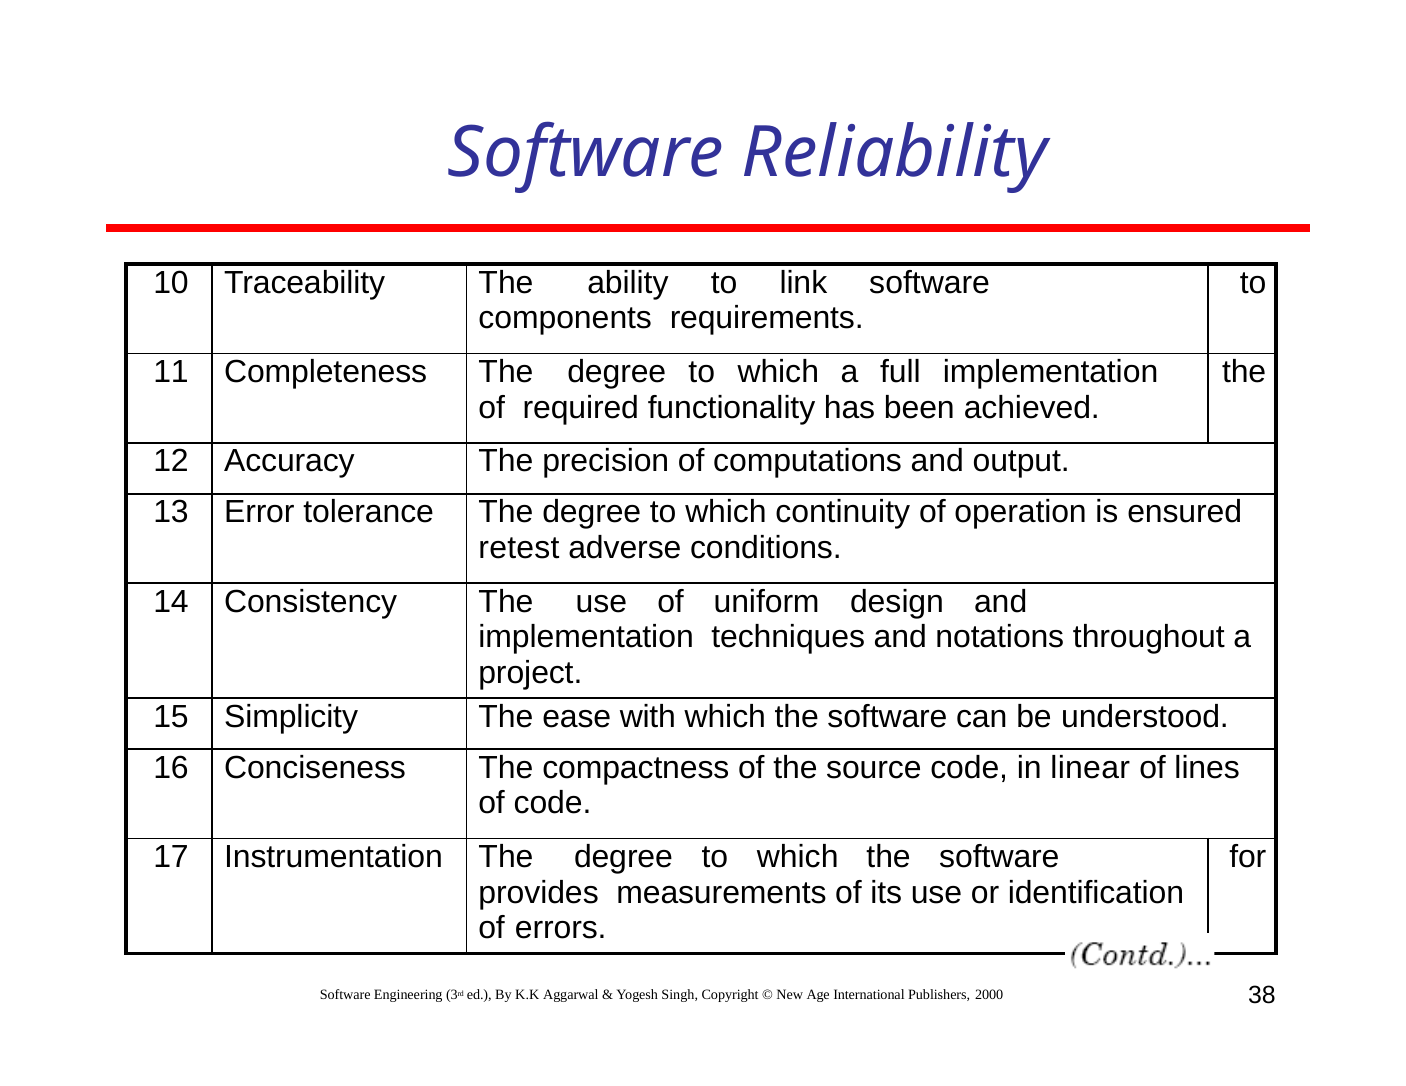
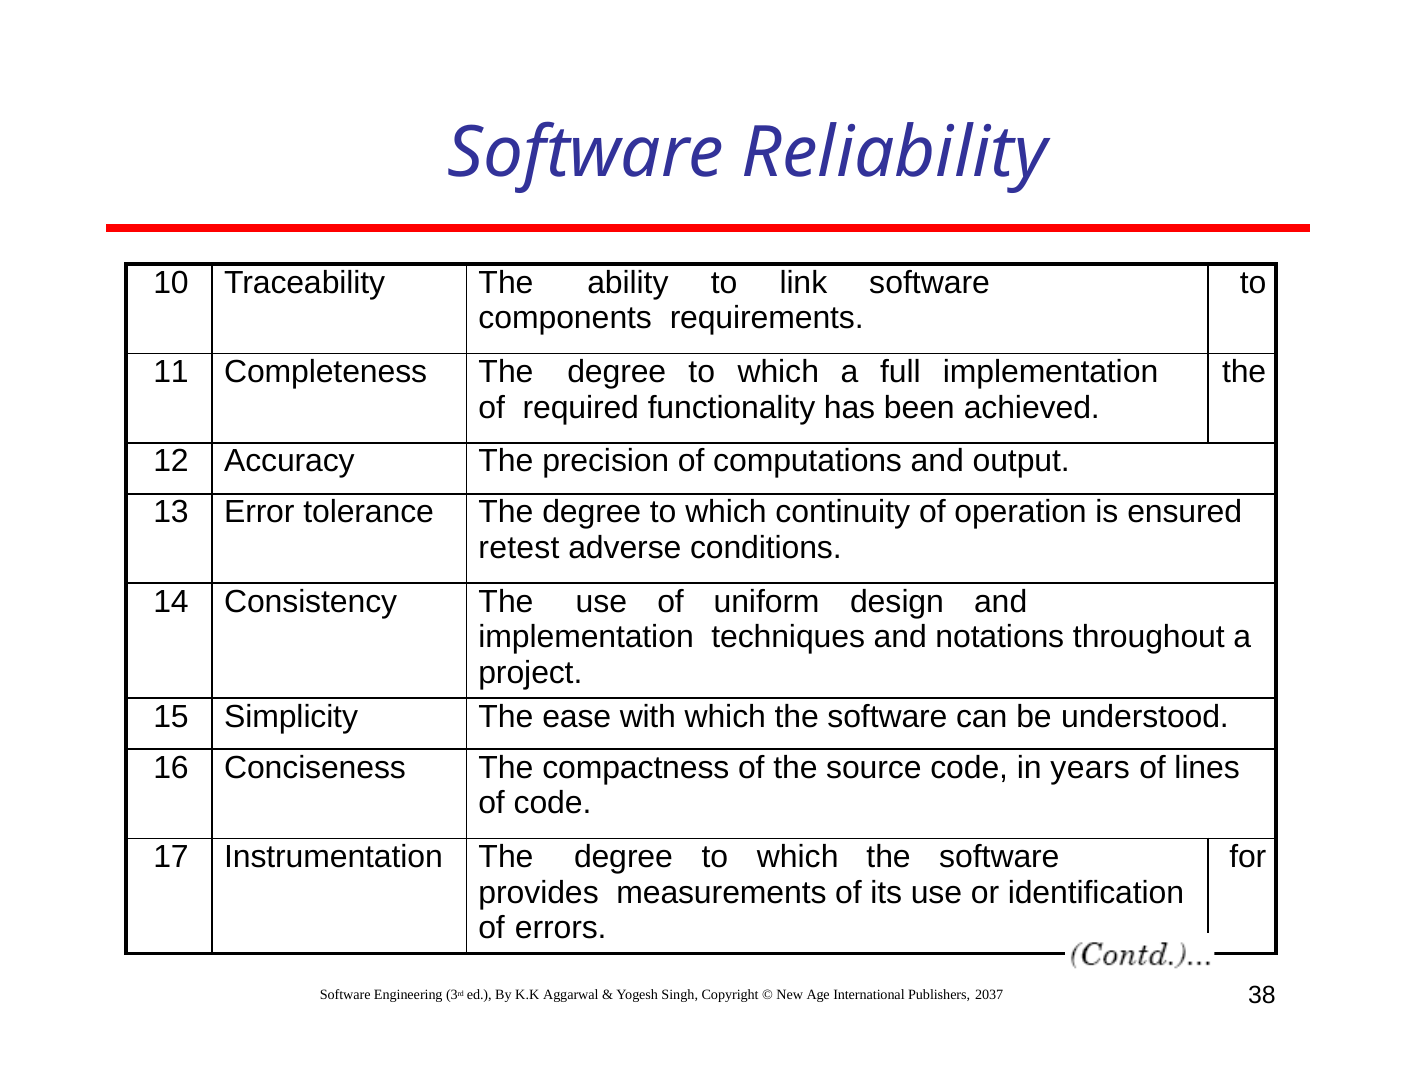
linear: linear -> years
2000: 2000 -> 2037
